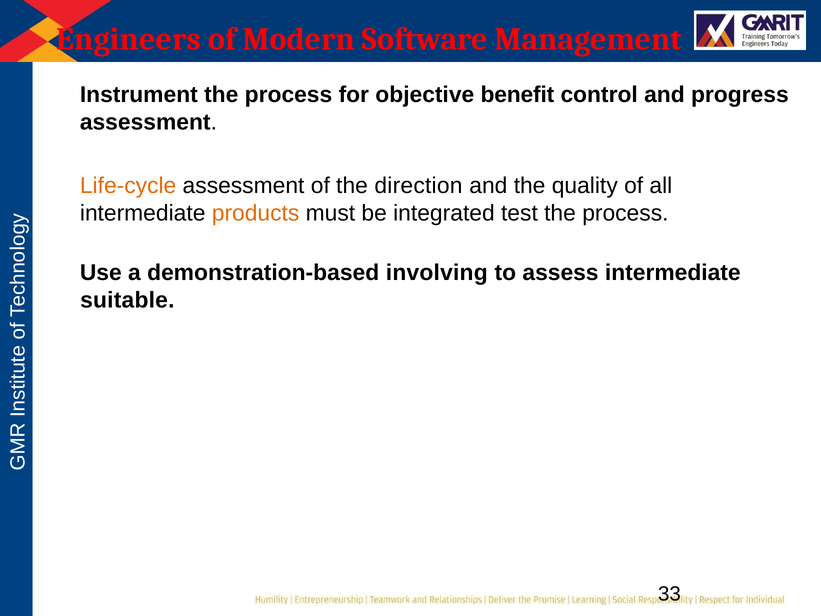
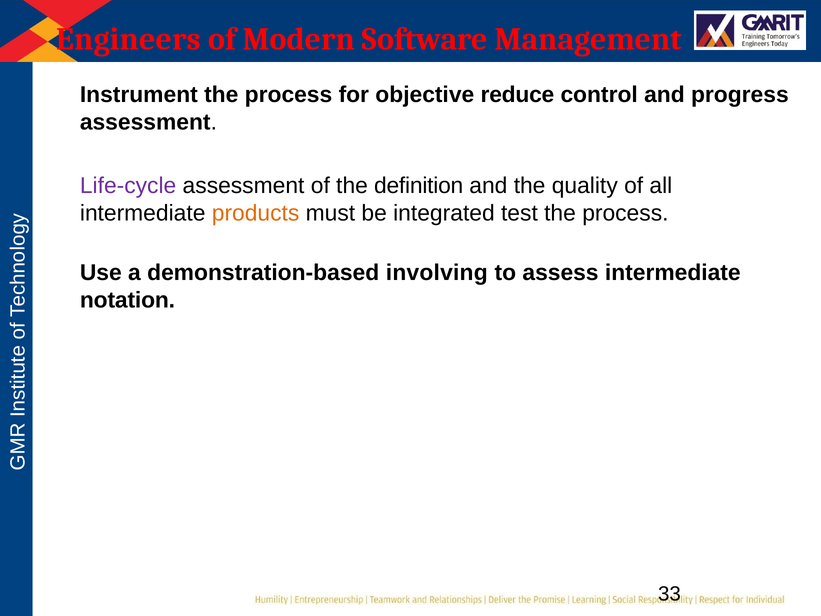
benefit: benefit -> reduce
Life-cycle colour: orange -> purple
direction: direction -> definition
suitable: suitable -> notation
